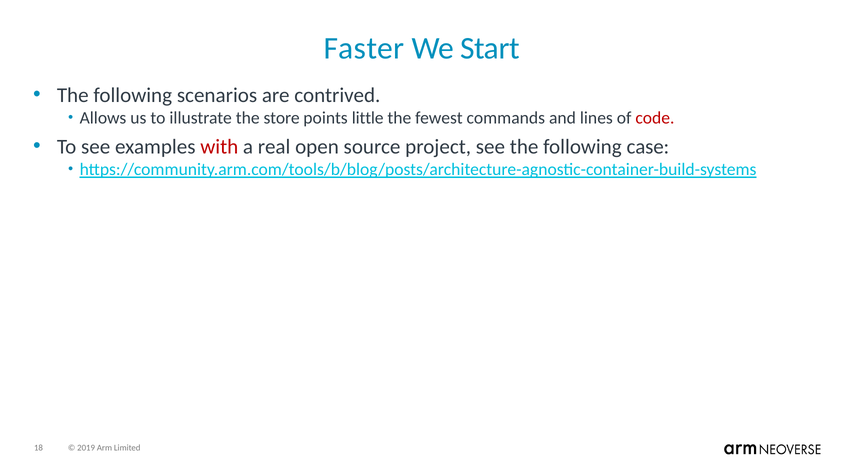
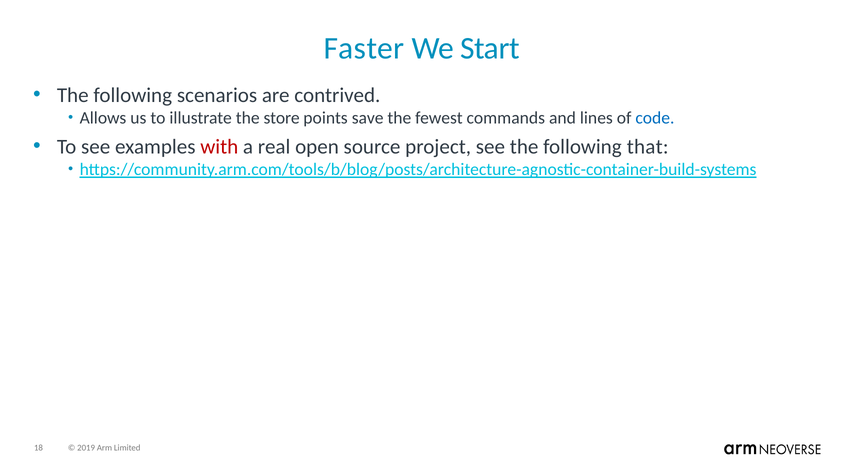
little: little -> save
code colour: red -> blue
case: case -> that
